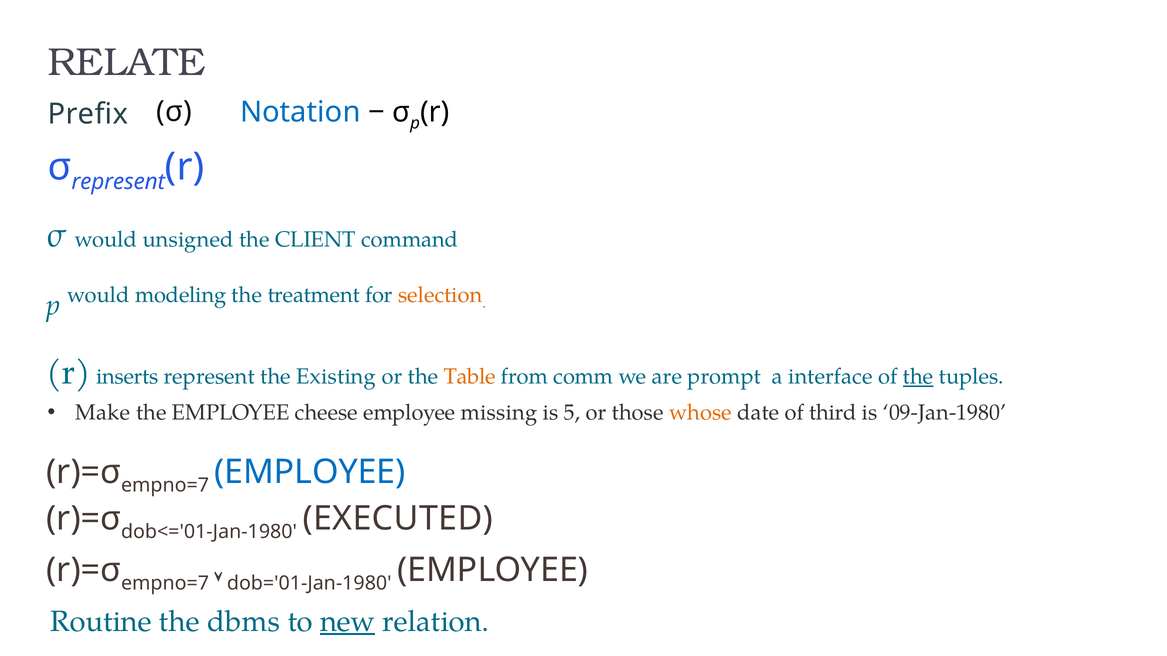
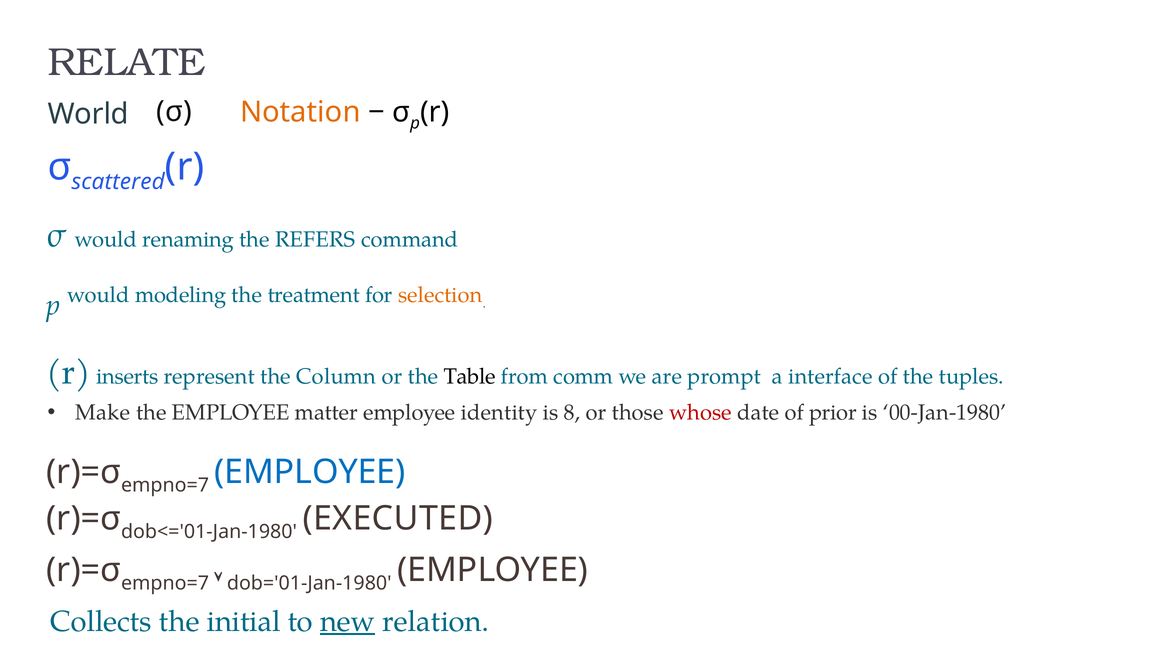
Prefix: Prefix -> World
Notation colour: blue -> orange
σ represent: represent -> scattered
unsigned: unsigned -> renaming
CLIENT: CLIENT -> REFERS
Existing: Existing -> Column
Table colour: orange -> black
the at (918, 377) underline: present -> none
cheese: cheese -> matter
missing: missing -> identity
5: 5 -> 8
whose colour: orange -> red
third: third -> prior
09-Jan-1980: 09-Jan-1980 -> 00-Jan-1980
Routine: Routine -> Collects
dbms: dbms -> initial
